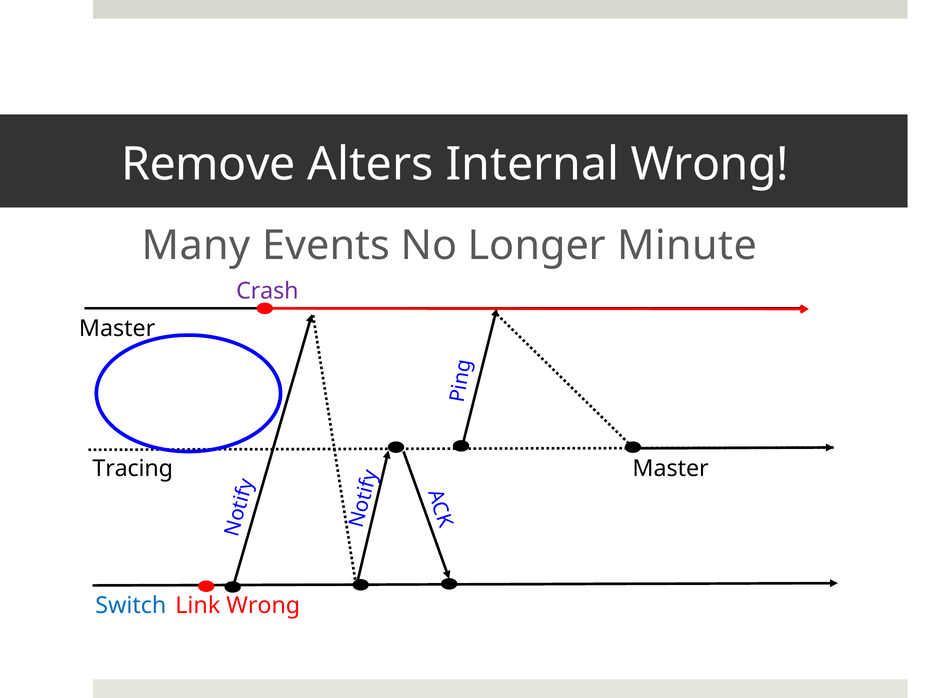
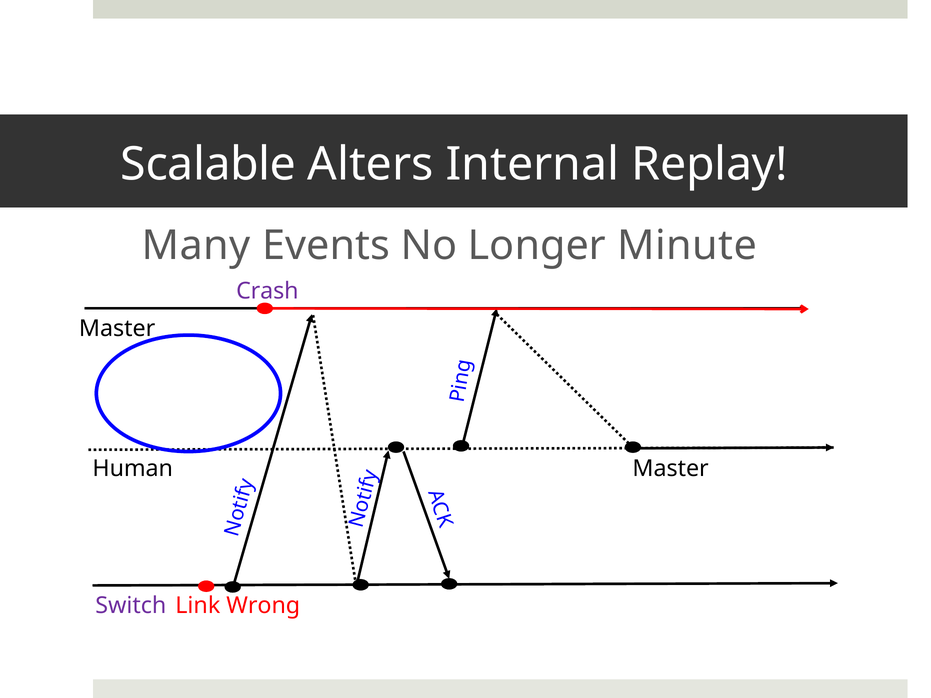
Remove: Remove -> Scalable
Internal Wrong: Wrong -> Replay
Tracing: Tracing -> Human
Switch colour: blue -> purple
